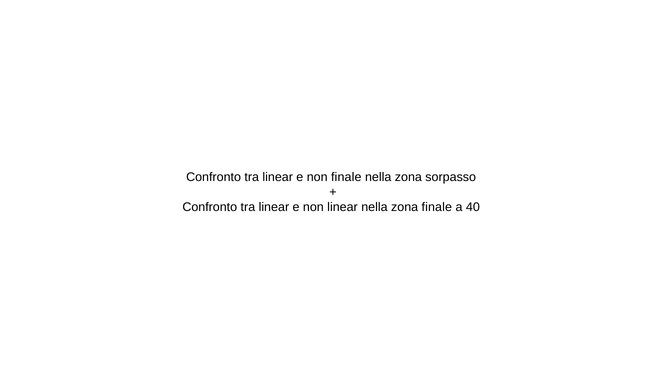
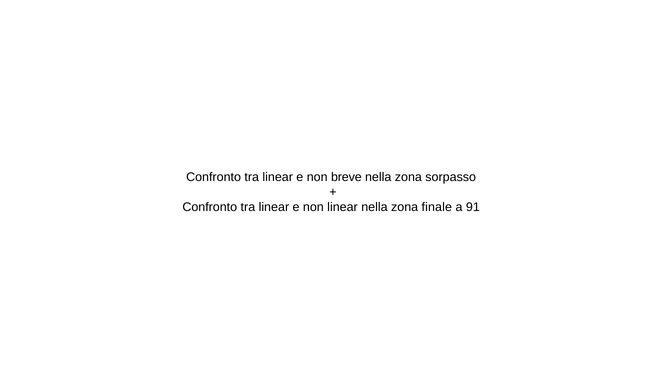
non finale: finale -> breve
40: 40 -> 91
